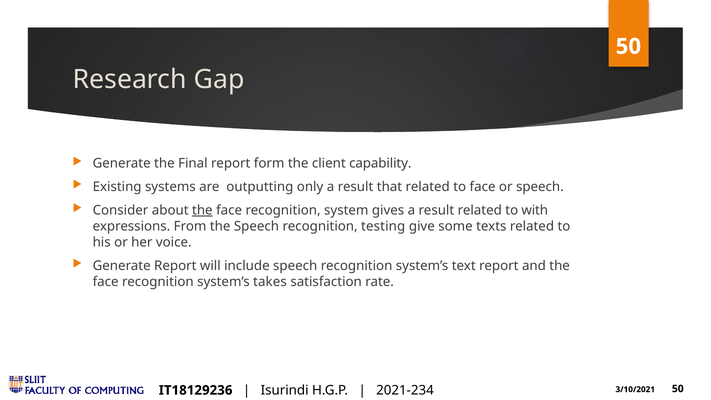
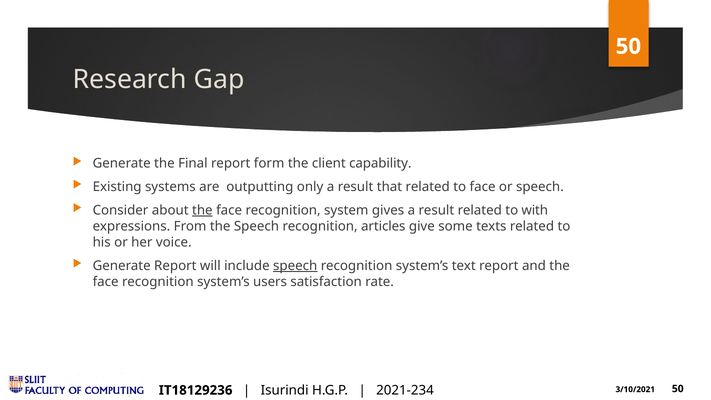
testing: testing -> articles
speech at (295, 266) underline: none -> present
takes: takes -> users
